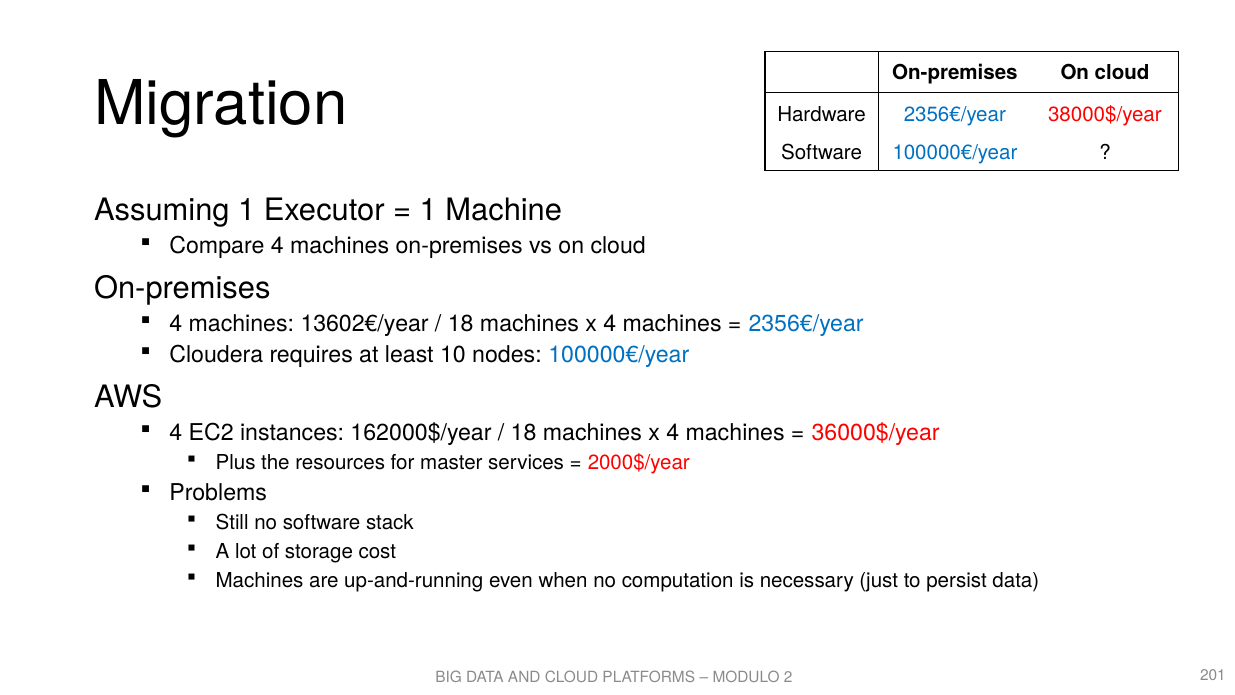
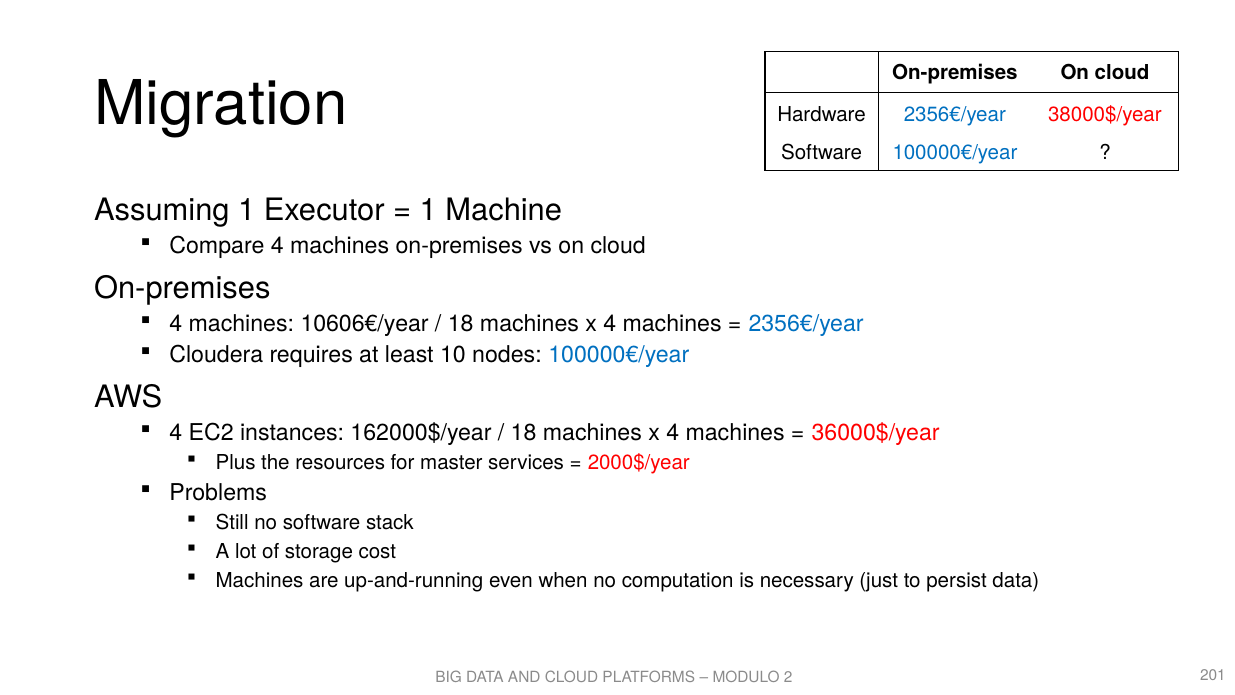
13602€/year: 13602€/year -> 10606€/year
